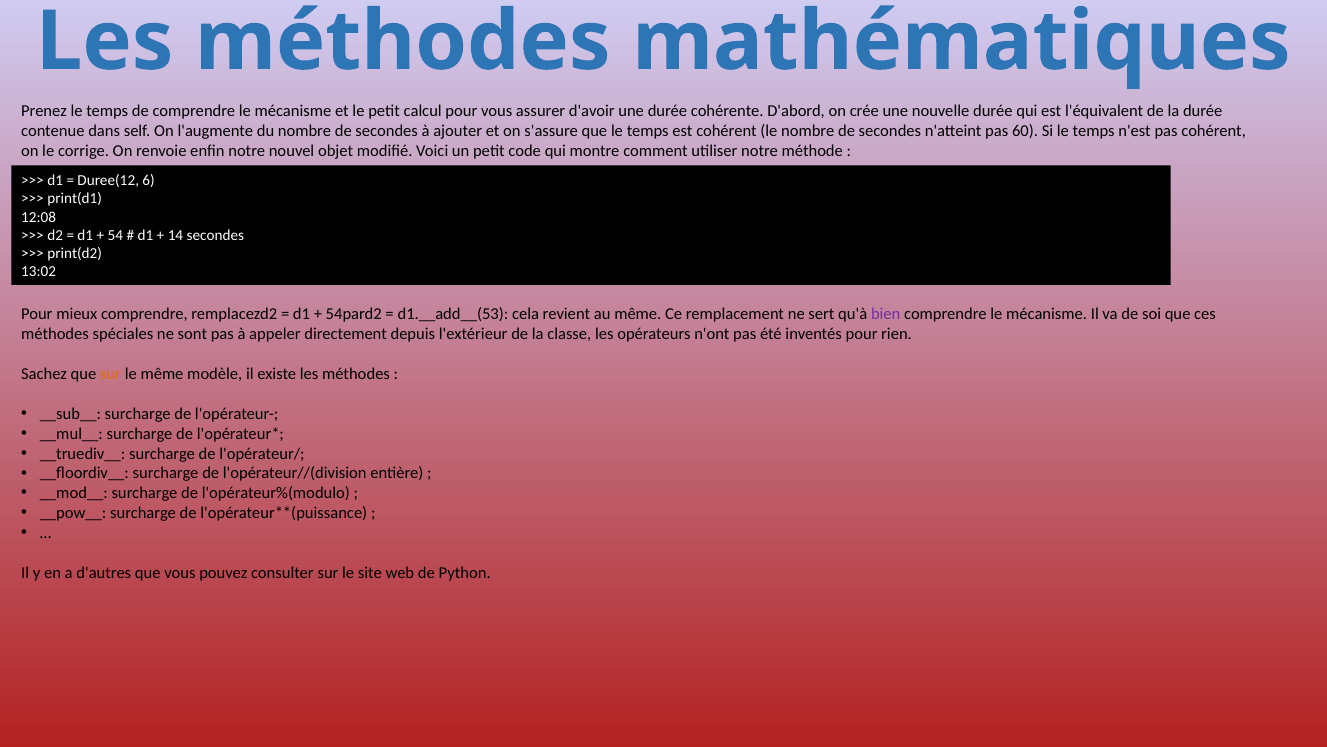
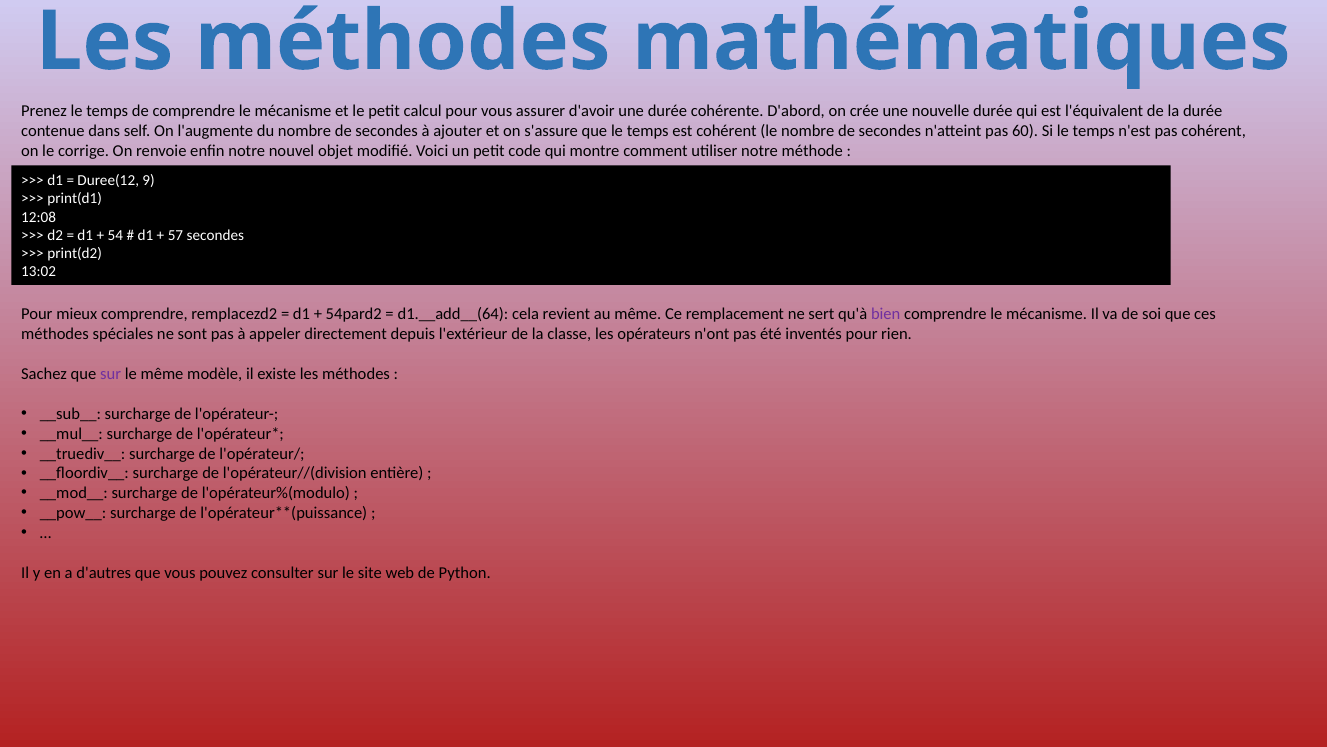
6: 6 -> 9
14: 14 -> 57
d1.__add__(53: d1.__add__(53 -> d1.__add__(64
sur at (111, 374) colour: orange -> purple
